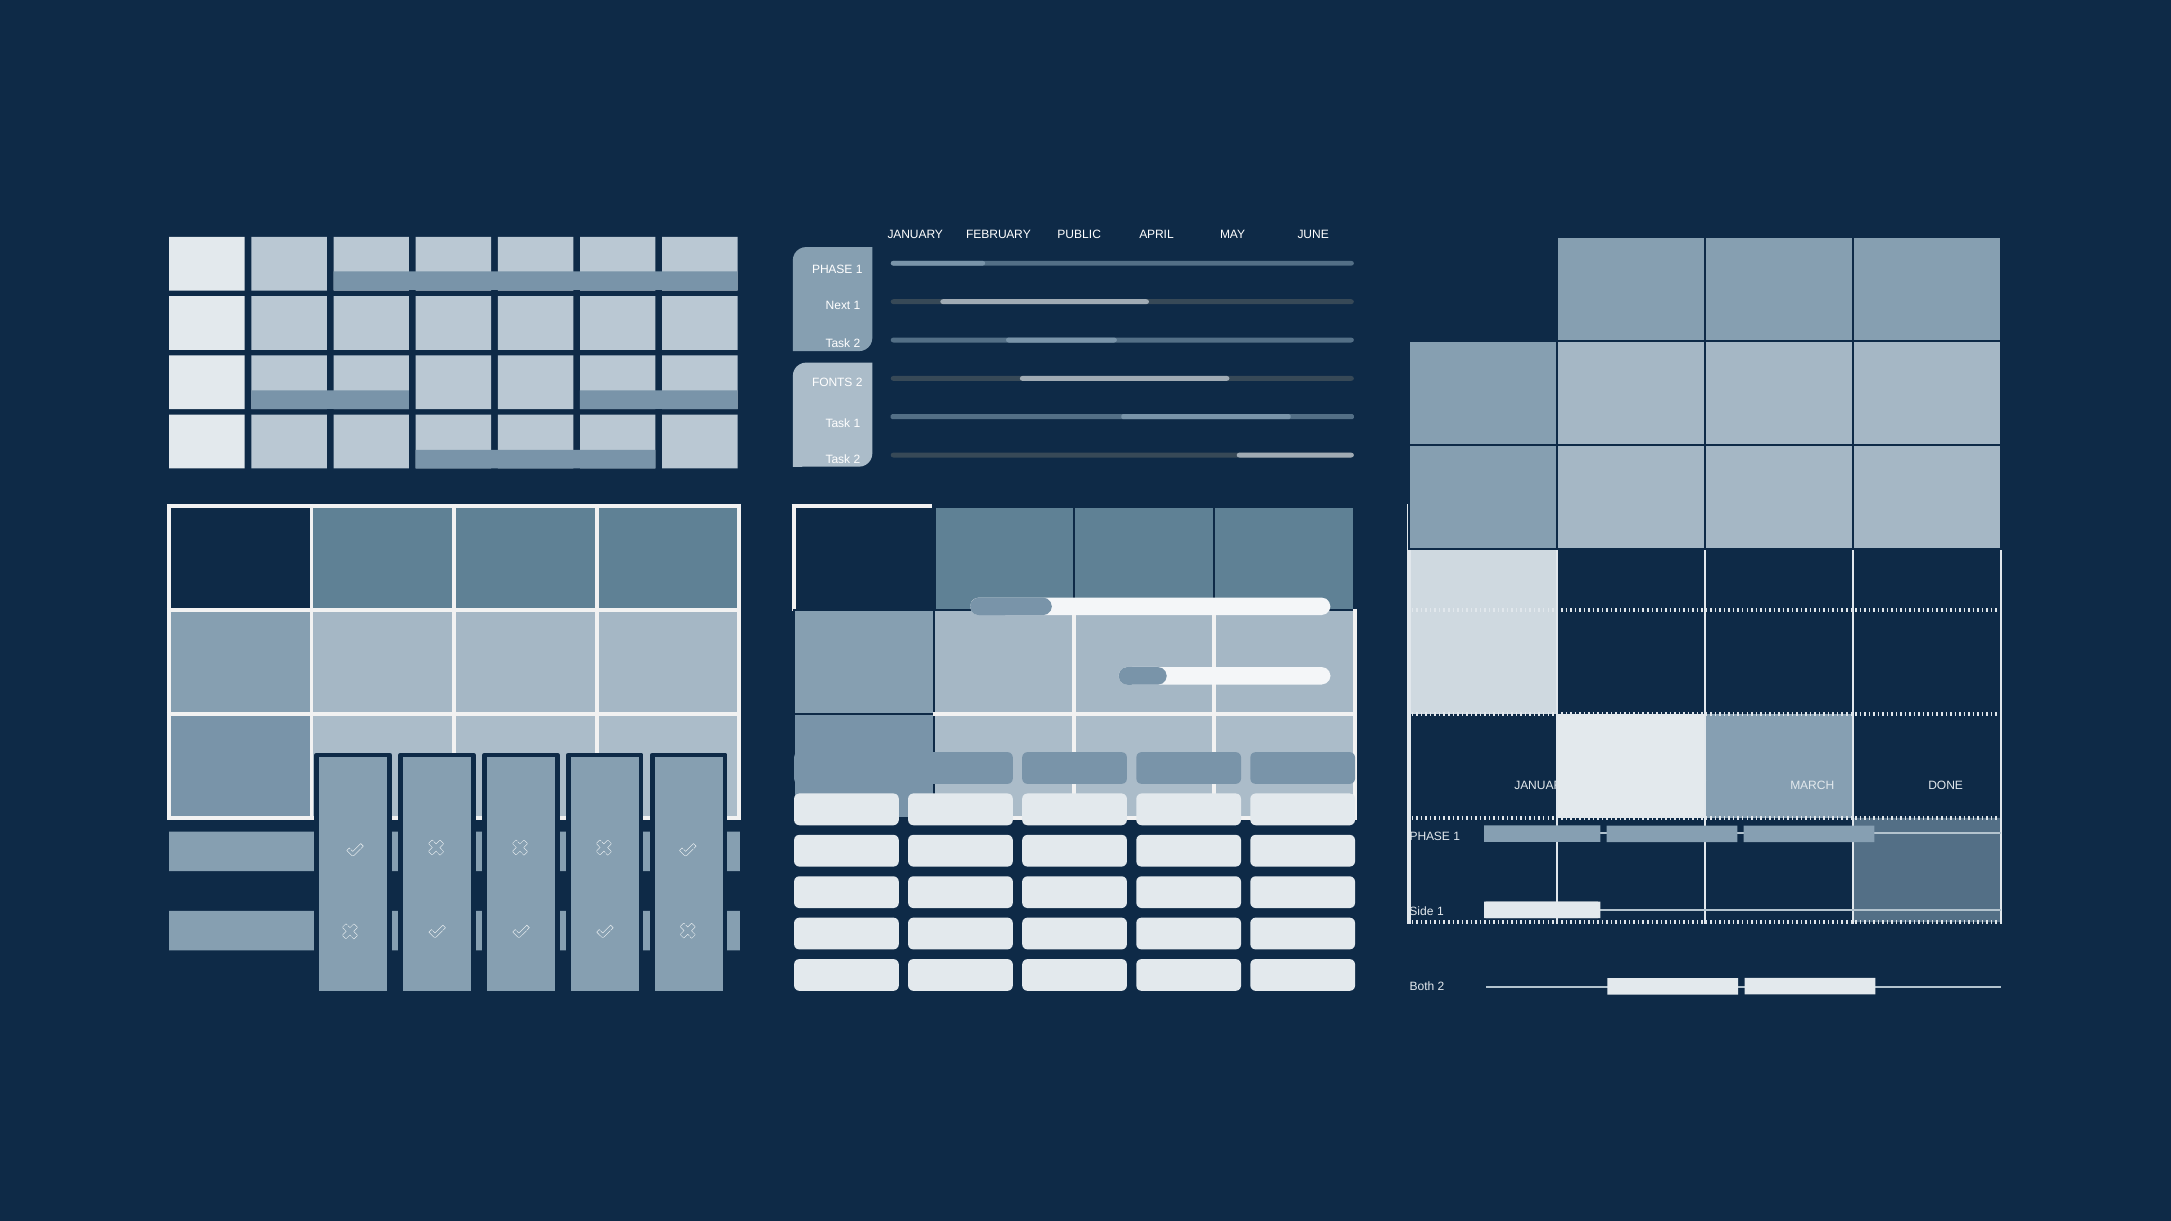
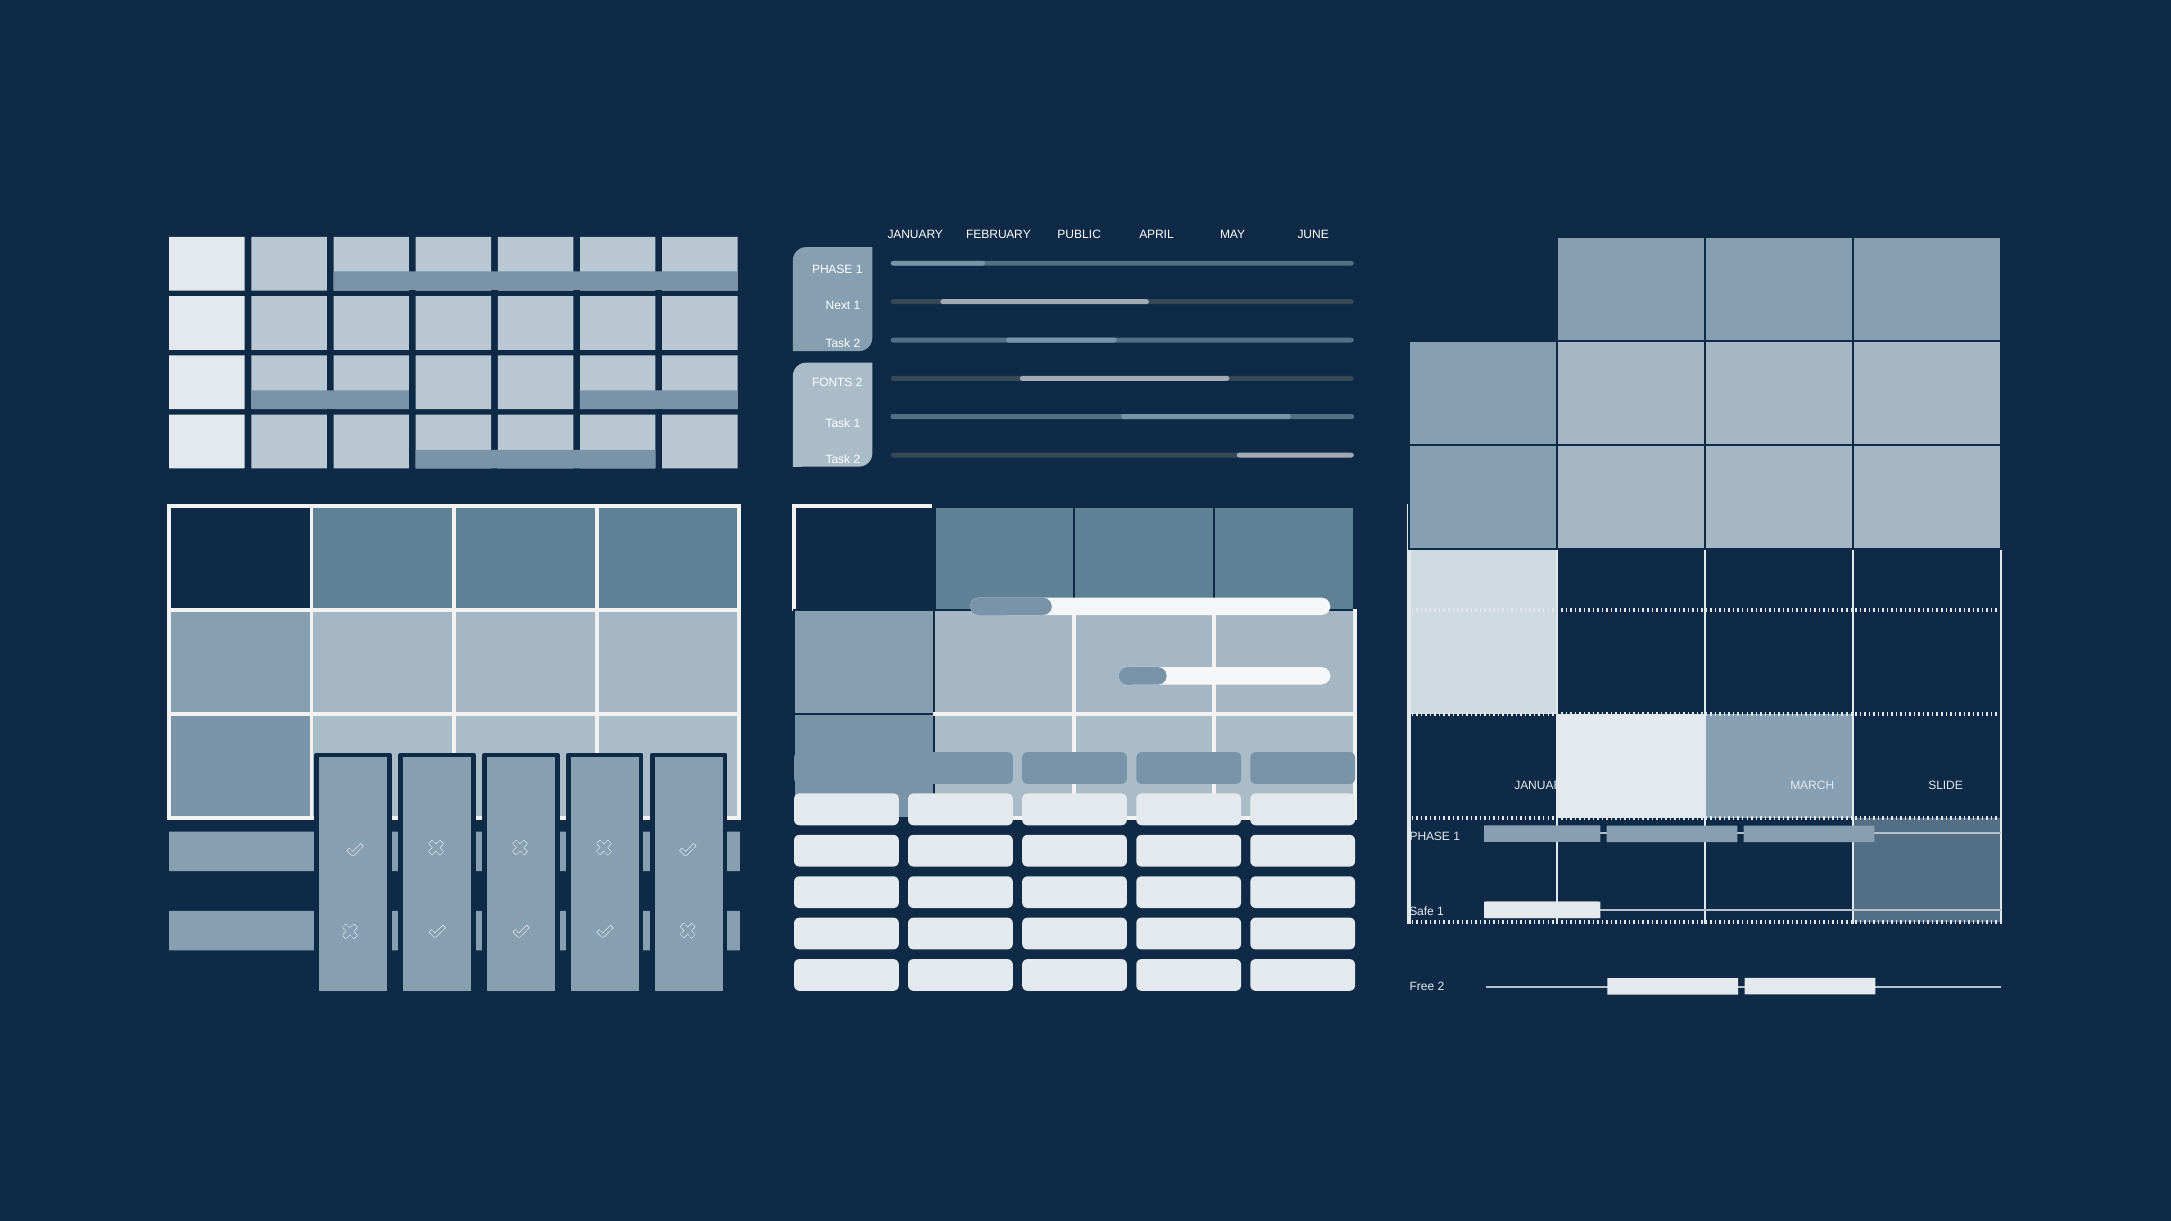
DONE: DONE -> SLIDE
Side: Side -> Safe
Both: Both -> Free
